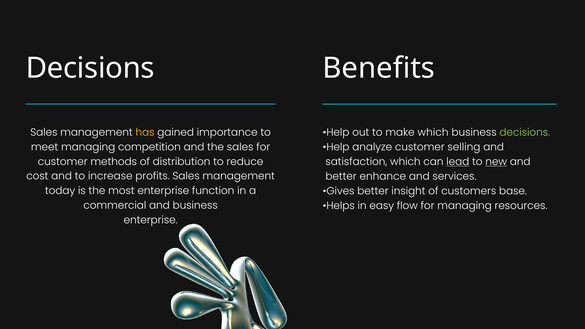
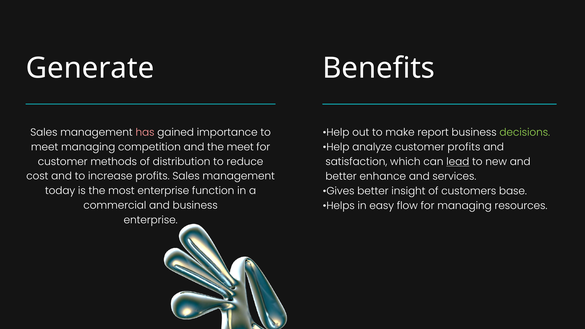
Decisions at (90, 68): Decisions -> Generate
has colour: yellow -> pink
make which: which -> report
the sales: sales -> meet
customer selling: selling -> profits
new underline: present -> none
